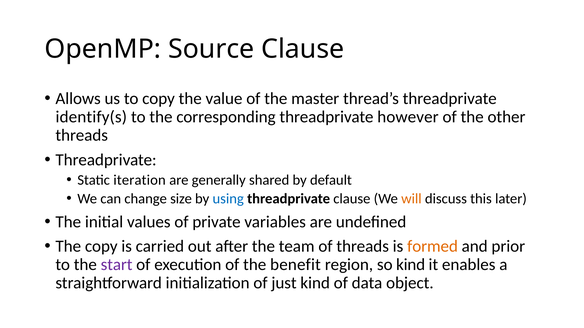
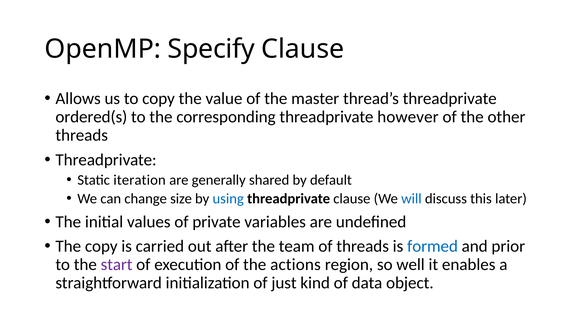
Source: Source -> Specify
identify(s: identify(s -> ordered(s
will colour: orange -> blue
formed colour: orange -> blue
benefit: benefit -> actions
so kind: kind -> well
